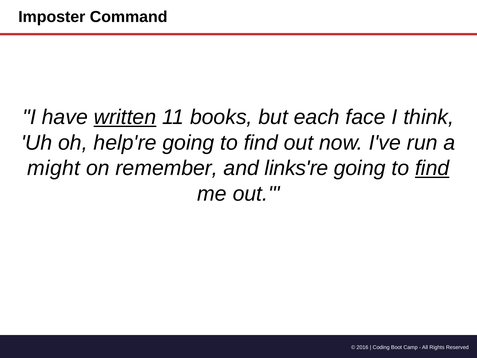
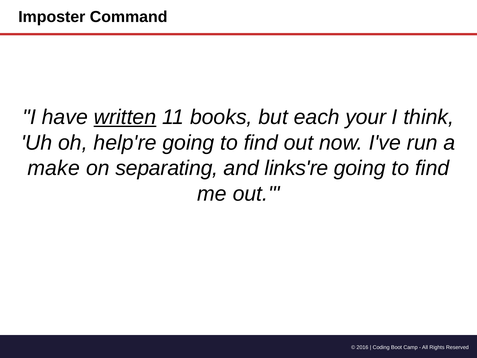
face: face -> your
might: might -> make
remember: remember -> separating
find at (432, 168) underline: present -> none
